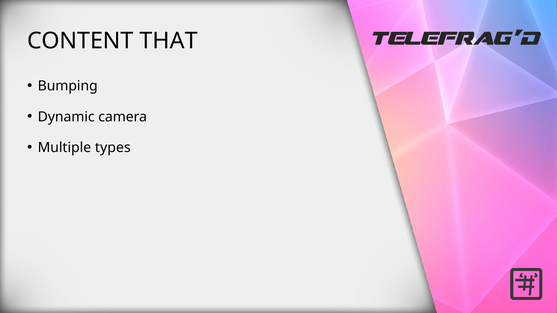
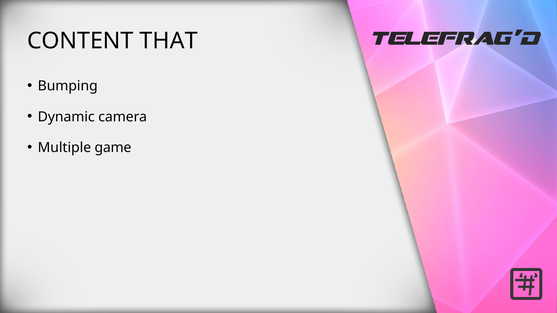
types: types -> game
